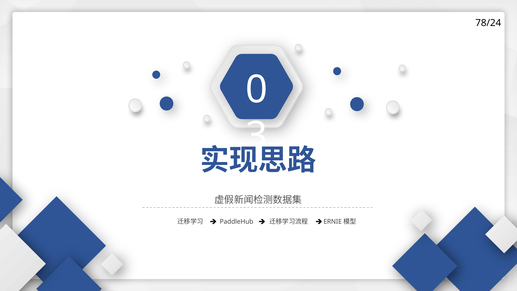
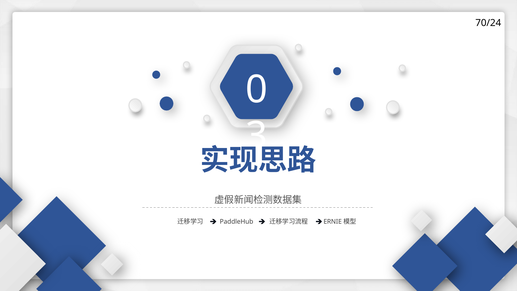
78/24: 78/24 -> 70/24
